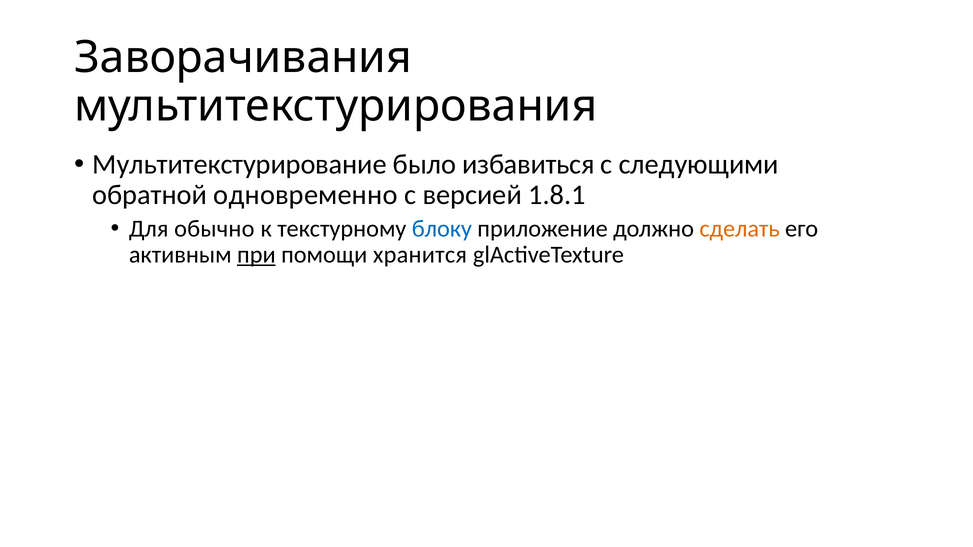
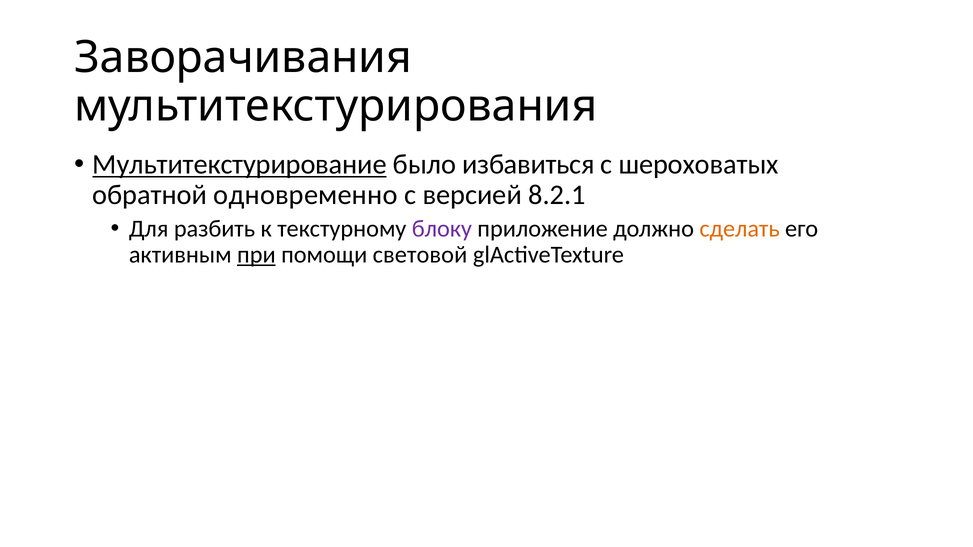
Мультитекстурирование underline: none -> present
следующими: следующими -> шероховатых
1.8.1: 1.8.1 -> 8.2.1
обычно: обычно -> разбить
блоку colour: blue -> purple
хранится: хранится -> световой
